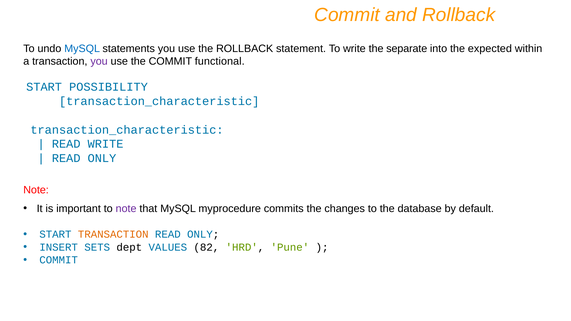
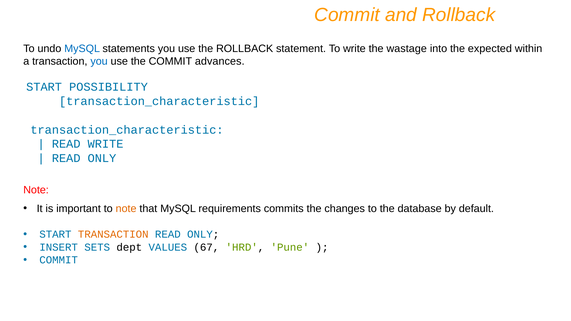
separate: separate -> wastage
you at (99, 61) colour: purple -> blue
functional: functional -> advances
note at (126, 209) colour: purple -> orange
myprocedure: myprocedure -> requirements
82: 82 -> 67
